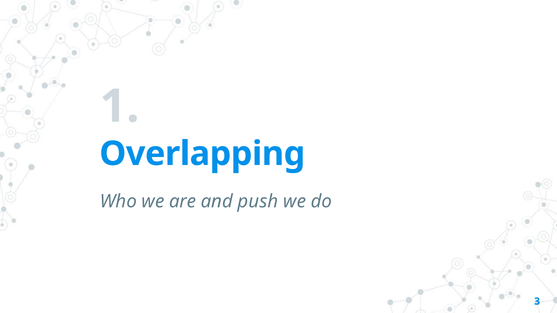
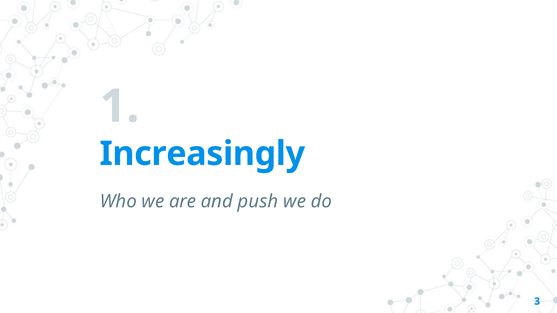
Overlapping: Overlapping -> Increasingly
